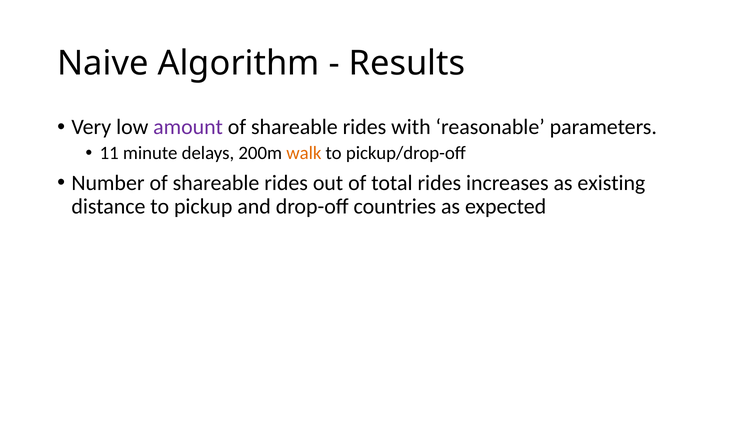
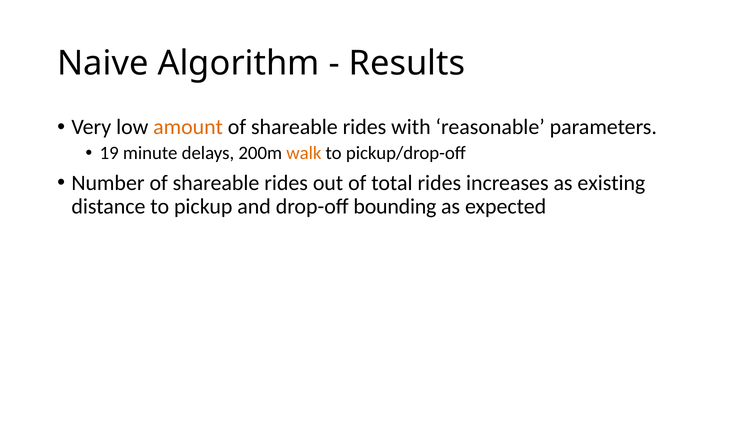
amount colour: purple -> orange
11: 11 -> 19
countries: countries -> bounding
